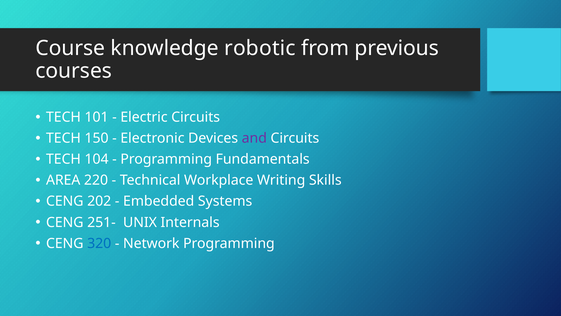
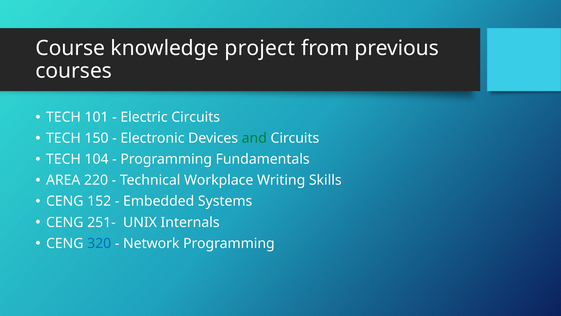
robotic: robotic -> project
and colour: purple -> green
202: 202 -> 152
